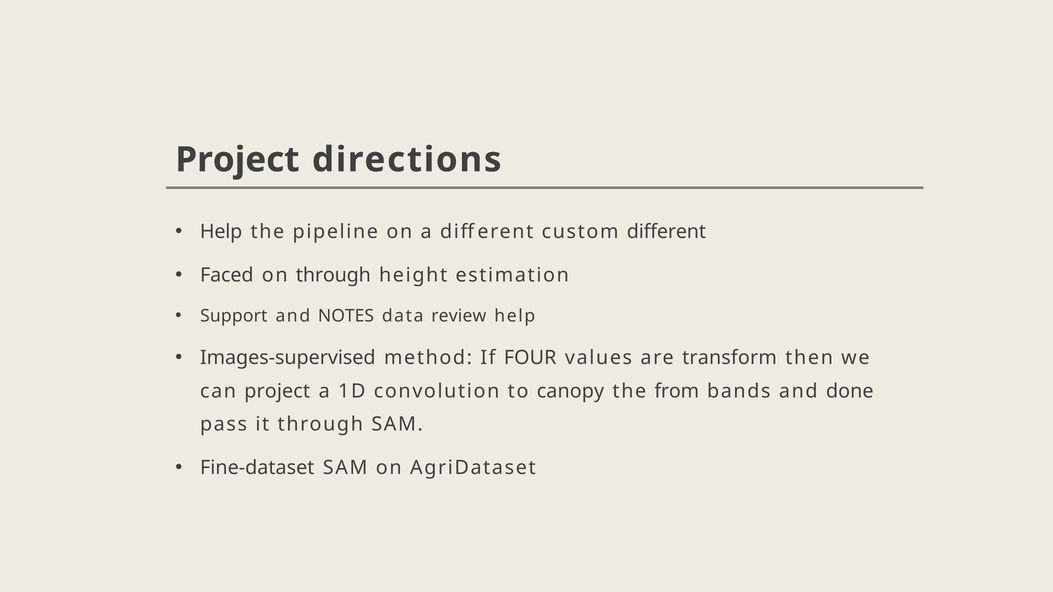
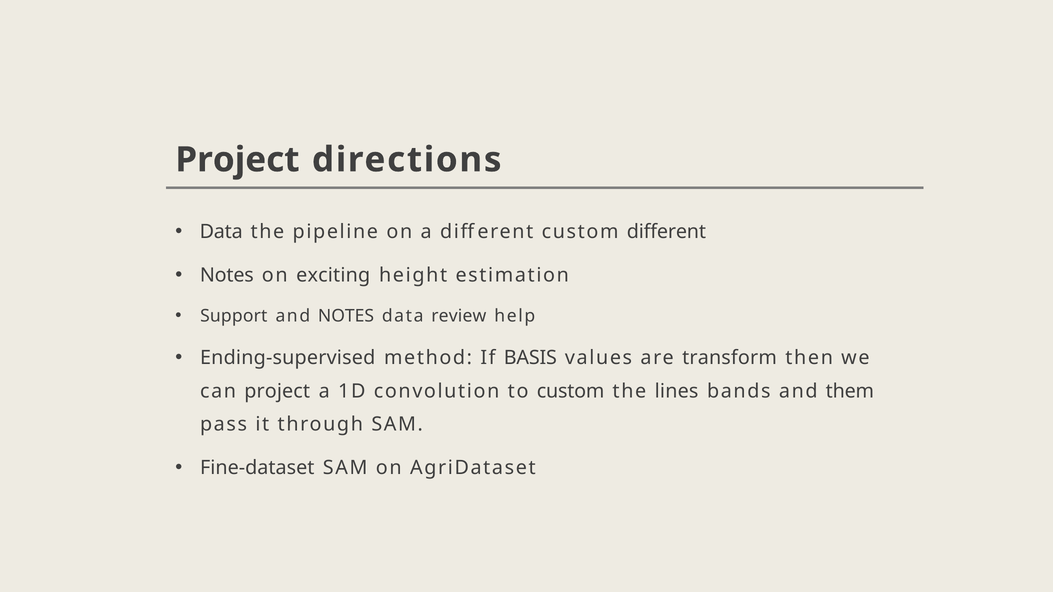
Help at (221, 232): Help -> Data
Faced at (227, 275): Faced -> Notes
on through: through -> exciting
Images-supervised: Images-supervised -> Ending-supervised
FOUR: FOUR -> BASIS
to canopy: canopy -> custom
from: from -> lines
done: done -> them
